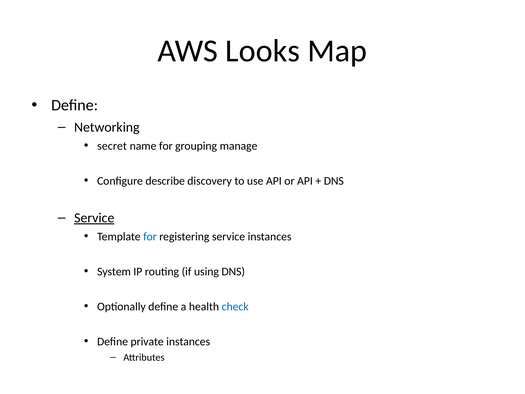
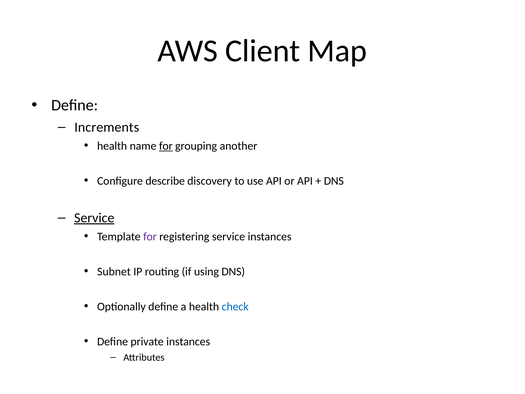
Looks: Looks -> Client
Networking: Networking -> Increments
secret at (112, 146): secret -> health
for at (166, 146) underline: none -> present
manage: manage -> another
for at (150, 236) colour: blue -> purple
System: System -> Subnet
